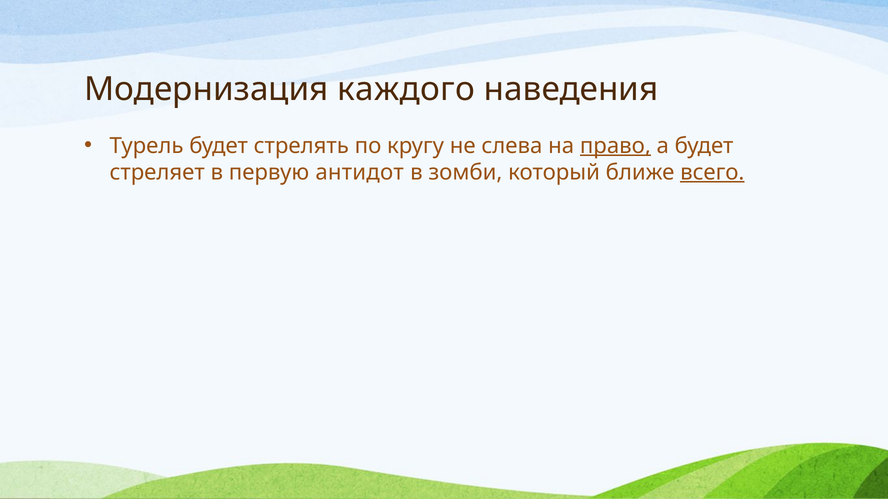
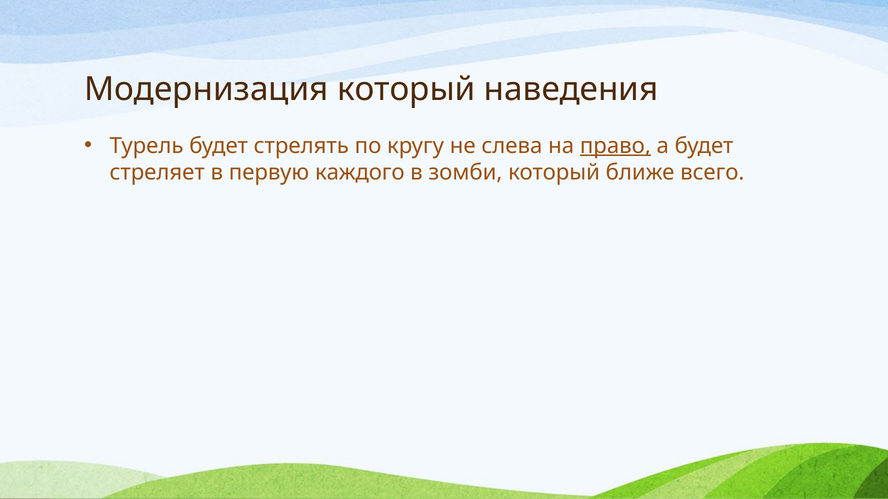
Модернизация каждого: каждого -> который
антидот: антидот -> каждого
всего underline: present -> none
